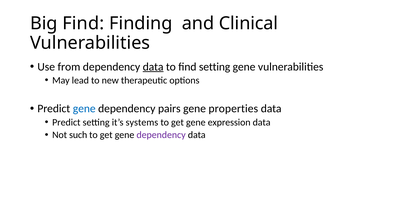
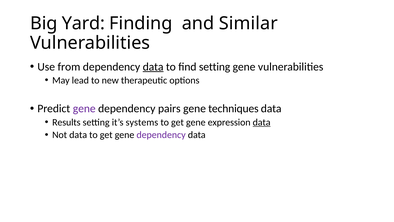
Big Find: Find -> Yard
Clinical: Clinical -> Similar
gene at (84, 108) colour: blue -> purple
properties: properties -> techniques
Predict at (66, 122): Predict -> Results
data at (262, 122) underline: none -> present
Not such: such -> data
